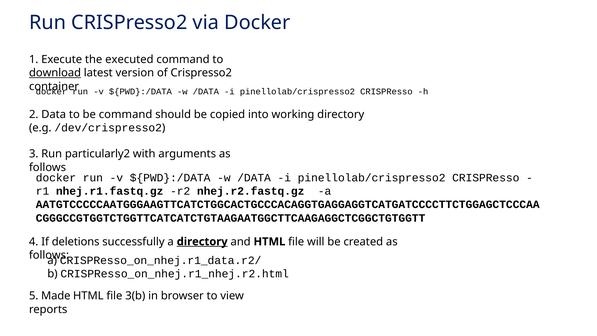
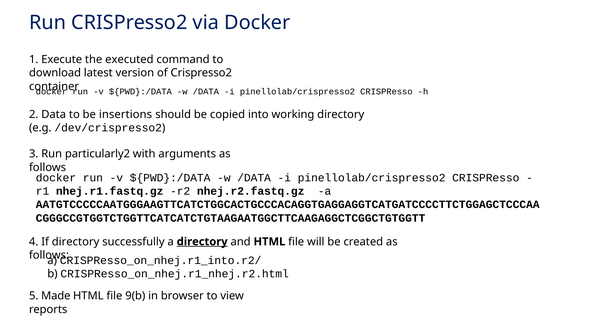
download underline: present -> none
be command: command -> insertions
If deletions: deletions -> directory
CRISPResso_on_nhej.r1_data.r2/: CRISPResso_on_nhej.r1_data.r2/ -> CRISPResso_on_nhej.r1_into.r2/
3(b: 3(b -> 9(b
